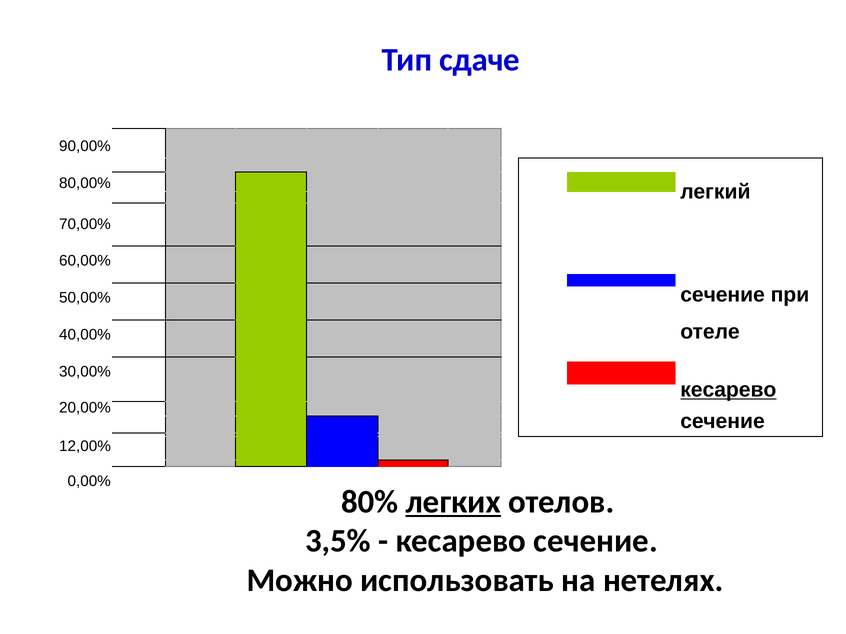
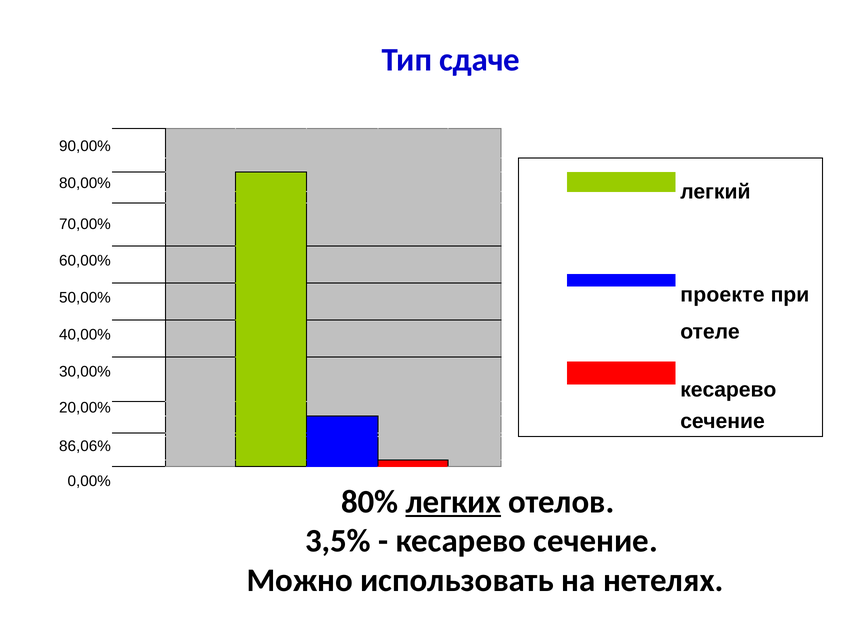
сечение at (723, 295): сечение -> проекте
кесарево at (728, 390) underline: present -> none
12,00%: 12,00% -> 86,06%
